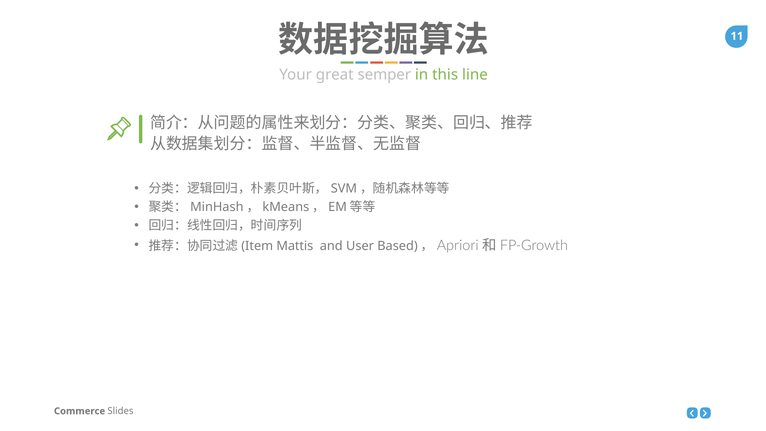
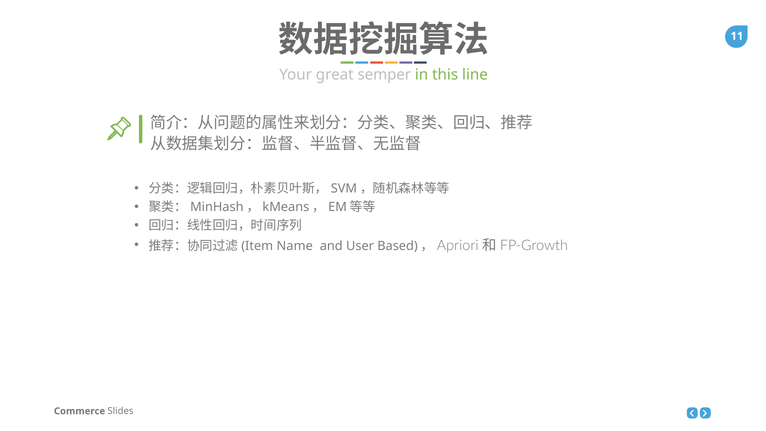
Mattis: Mattis -> Name
